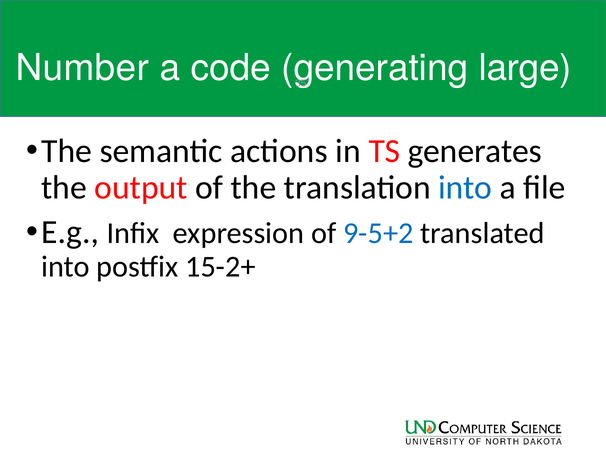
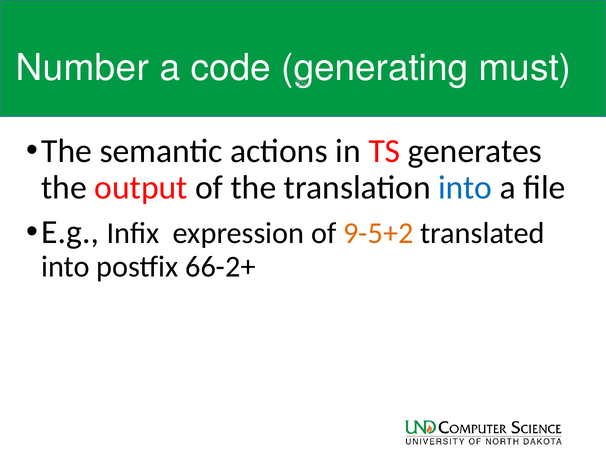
large: large -> must
9-5+2 colour: blue -> orange
15-2+: 15-2+ -> 66-2+
